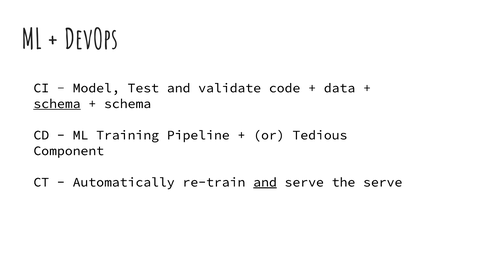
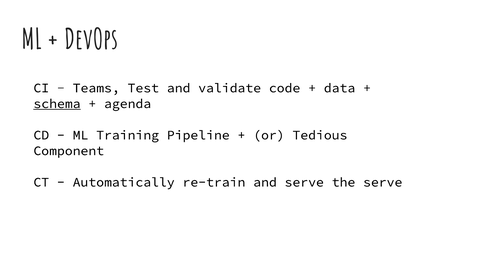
Model: Model -> Teams
schema at (128, 104): schema -> agenda
and at (265, 183) underline: present -> none
